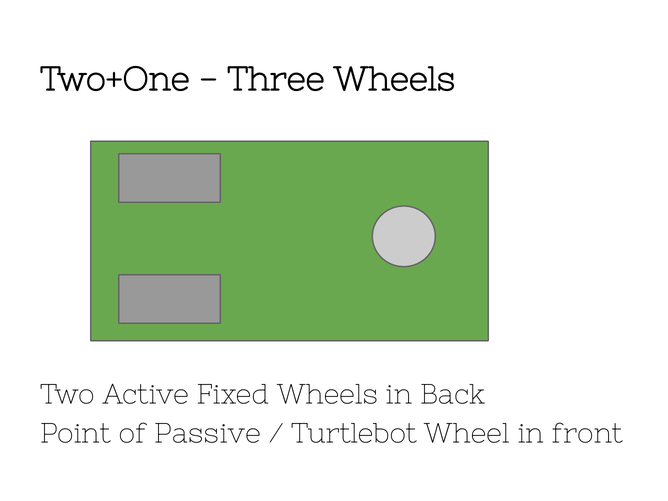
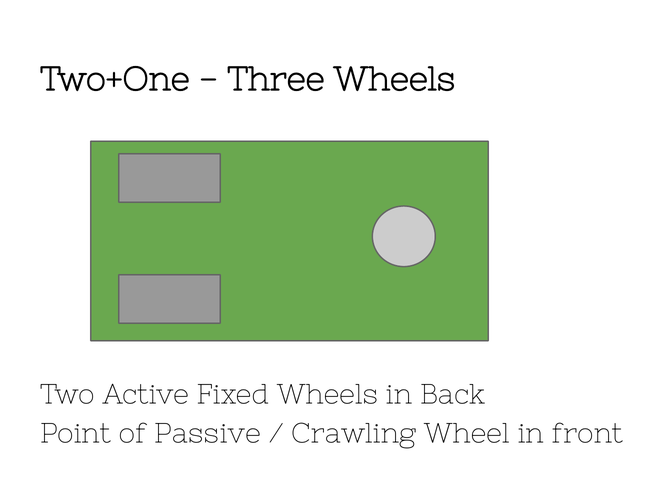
Turtlebot: Turtlebot -> Crawling
